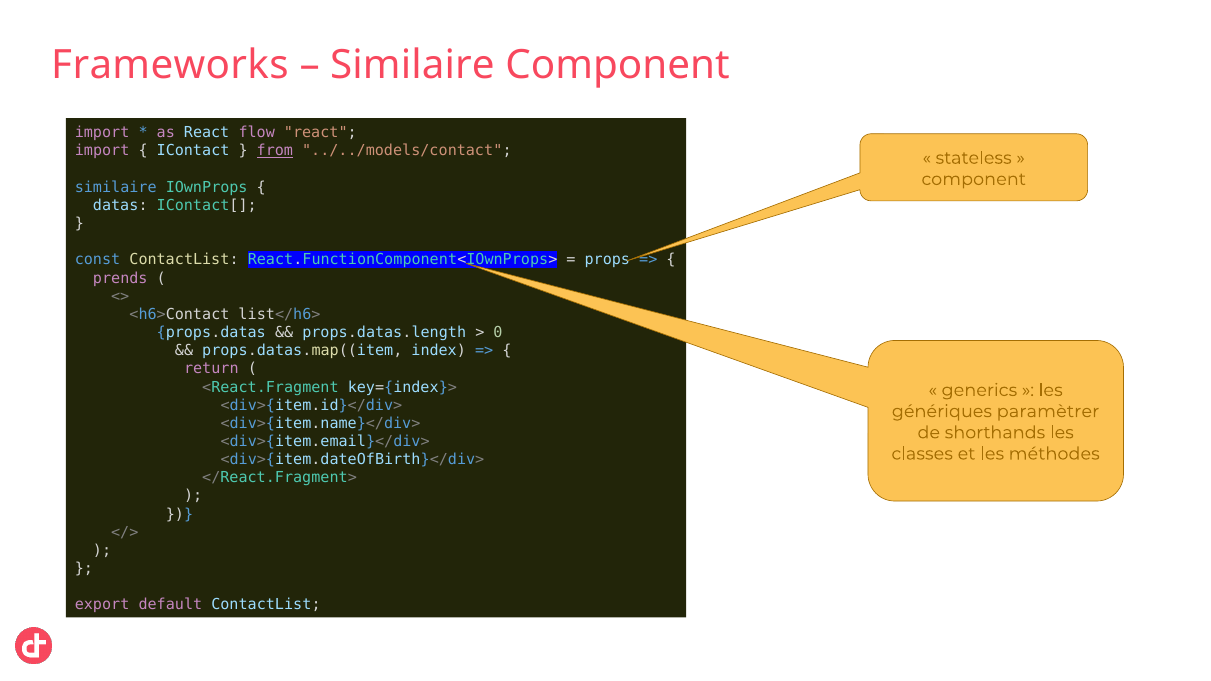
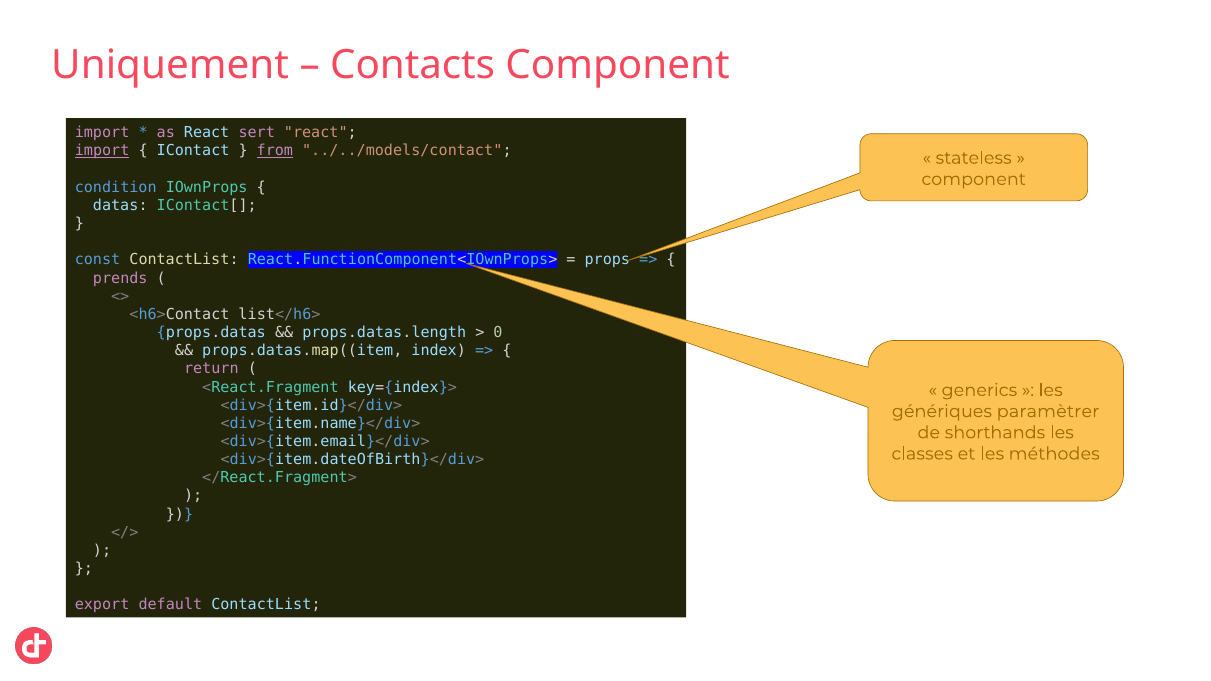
Frameworks: Frameworks -> Uniquement
Similaire at (412, 65): Similaire -> Contacts
flow: flow -> sert
import at (102, 151) underline: none -> present
similaire at (116, 187): similaire -> condition
